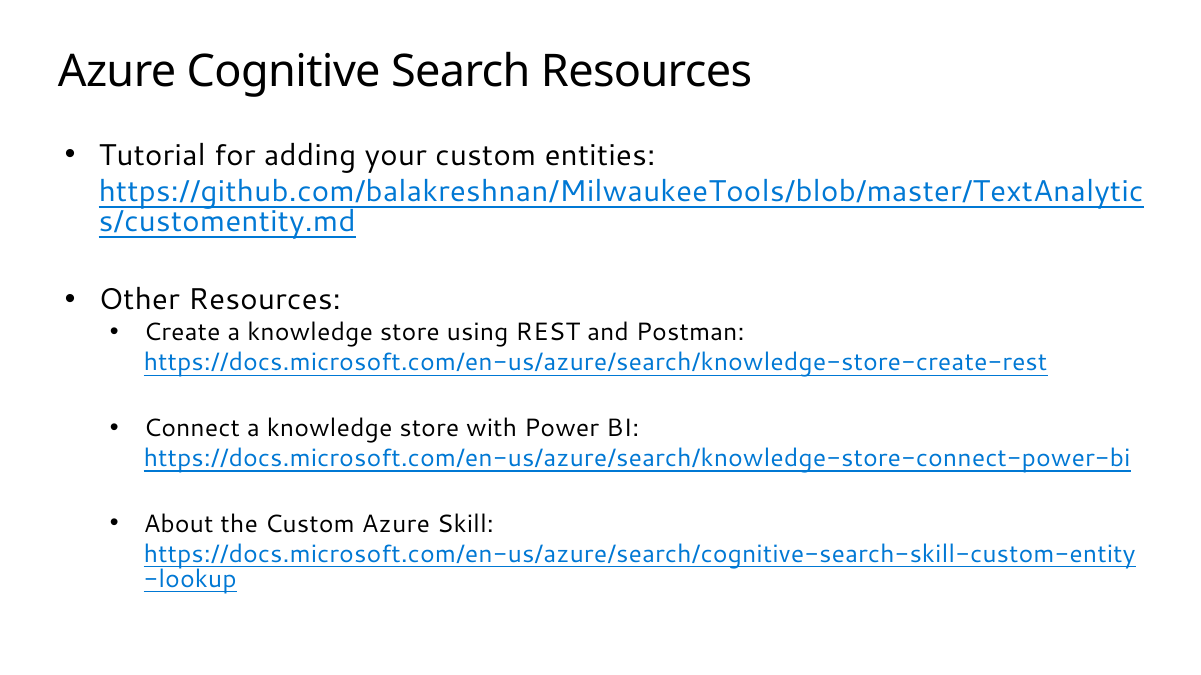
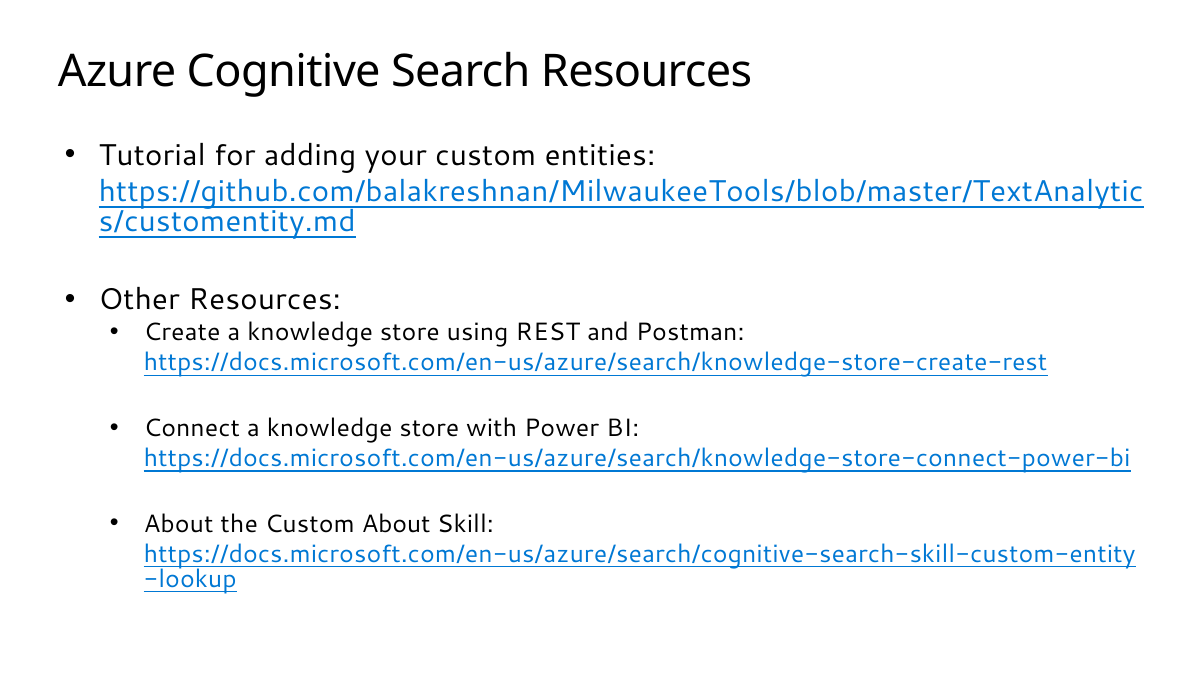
Custom Azure: Azure -> About
